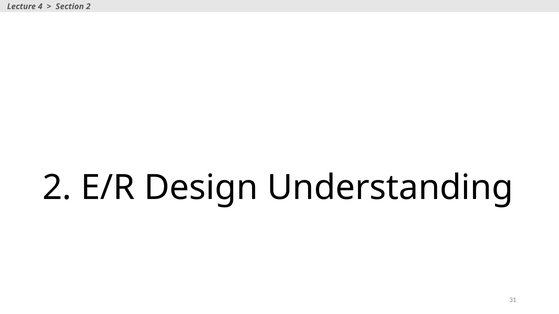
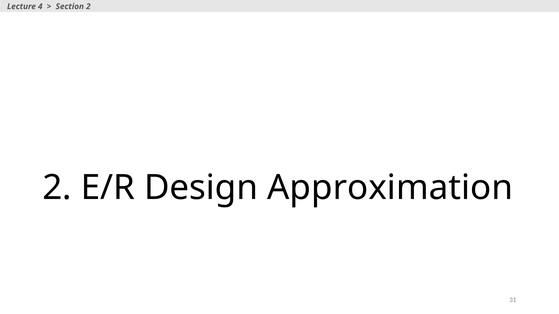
Understanding: Understanding -> Approximation
